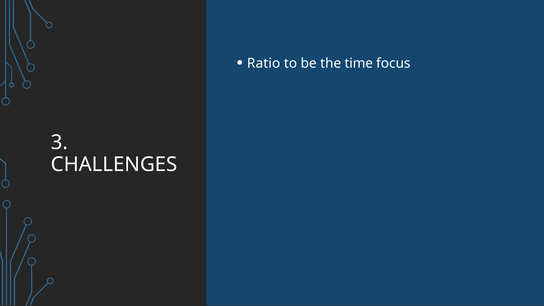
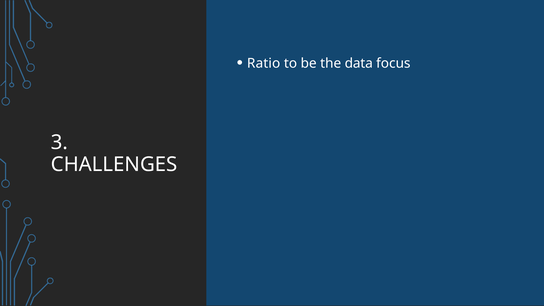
time: time -> data
